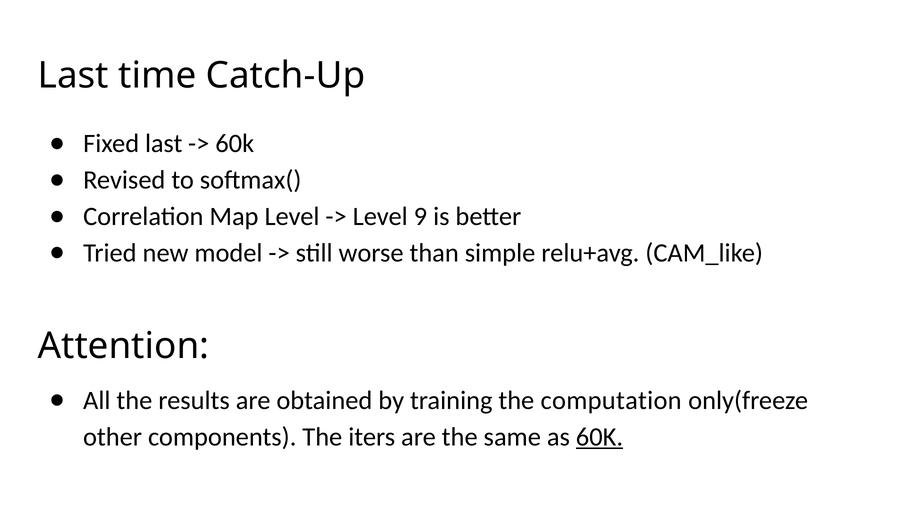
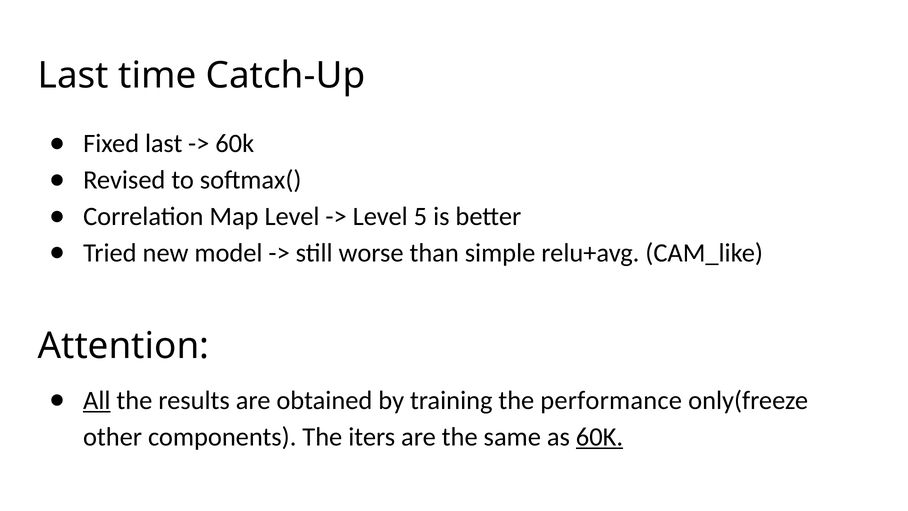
9: 9 -> 5
All underline: none -> present
computation: computation -> performance
